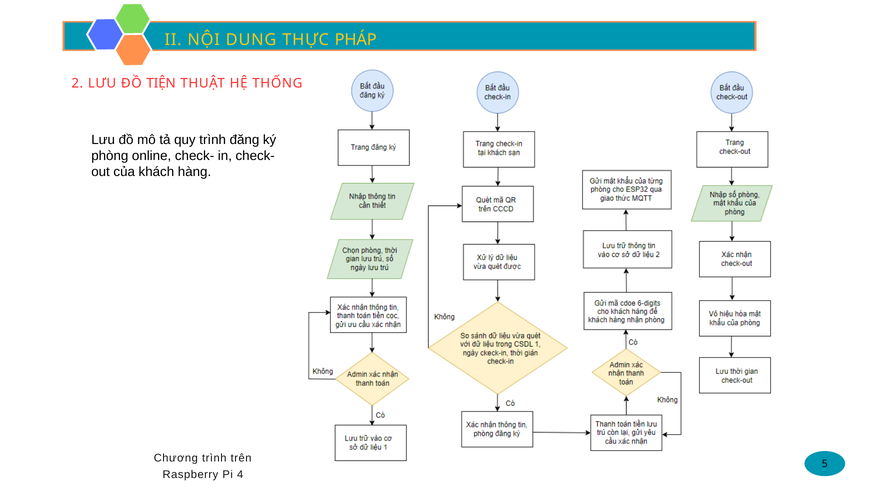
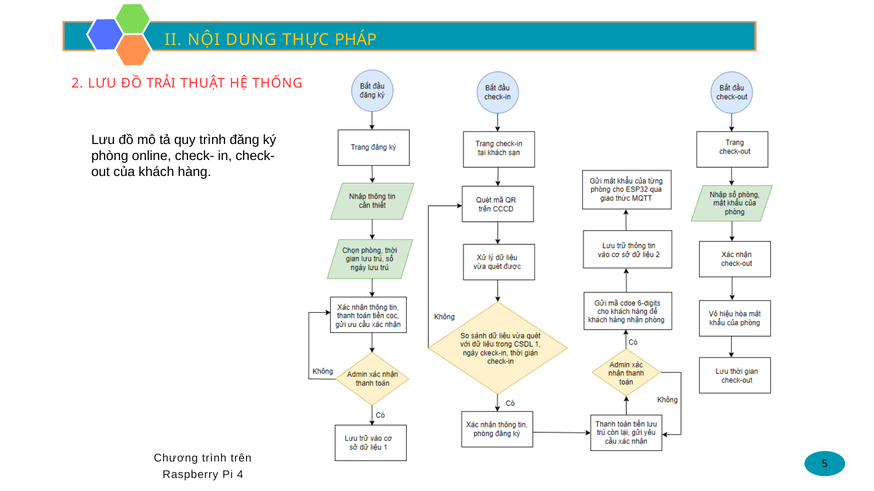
TIỆN: TIỆN -> TRẢI
